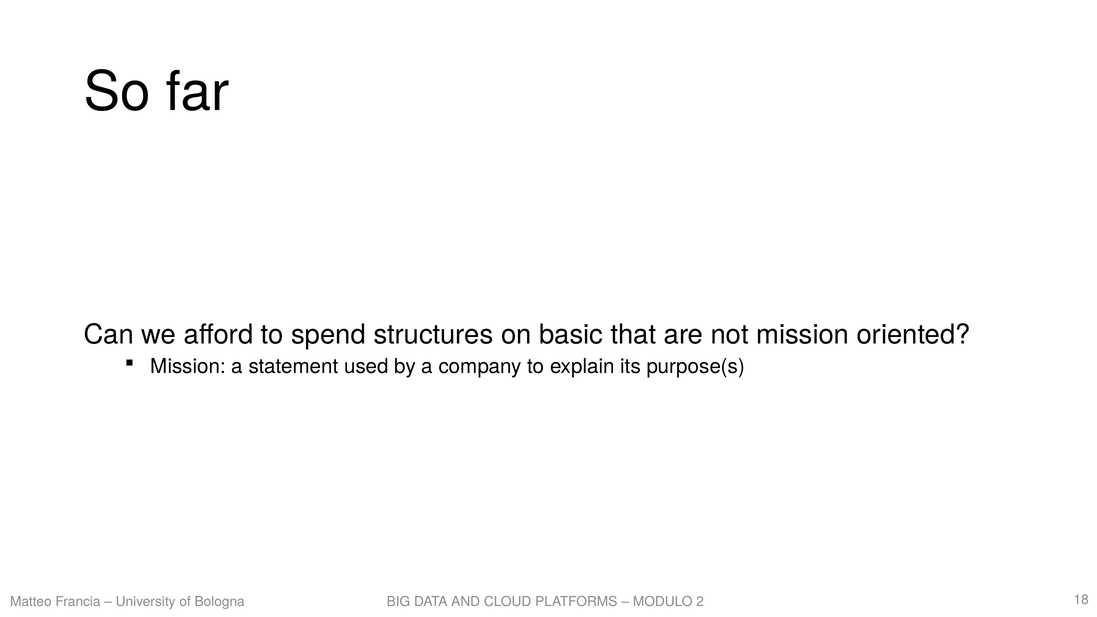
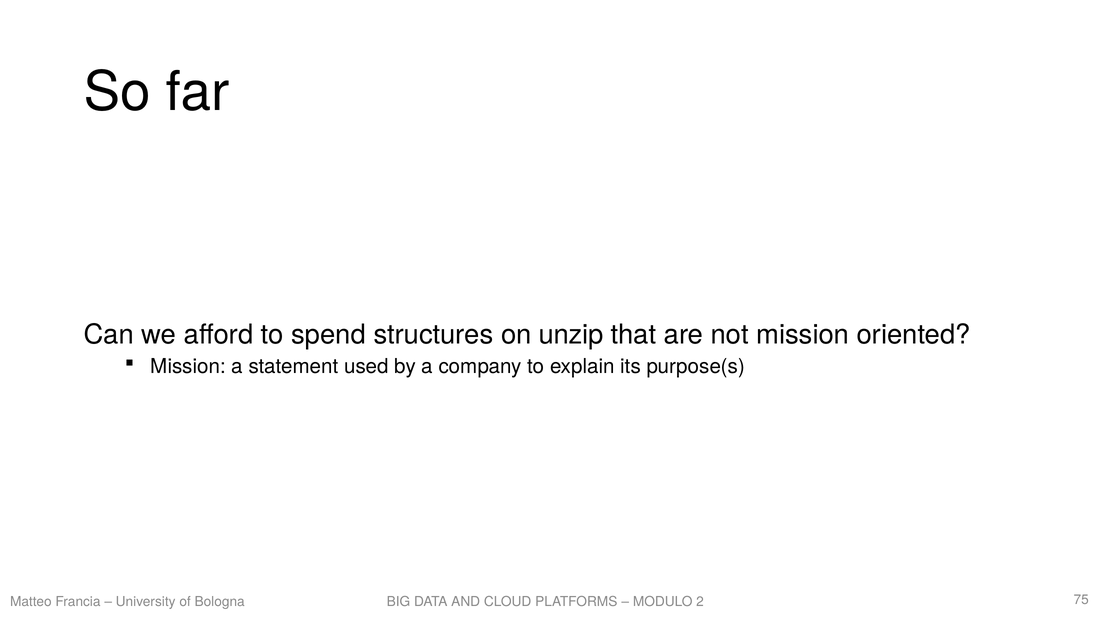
basic: basic -> unzip
18: 18 -> 75
